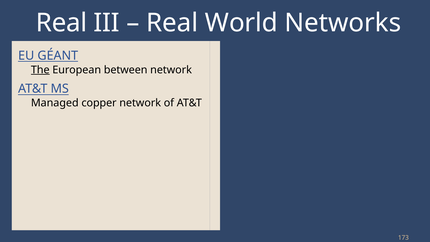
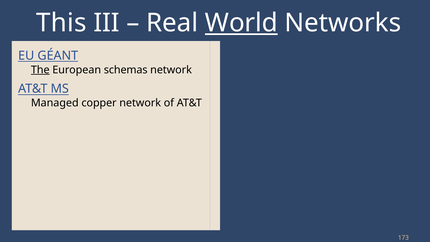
Real at (62, 23): Real -> This
World underline: none -> present
between: between -> schemas
